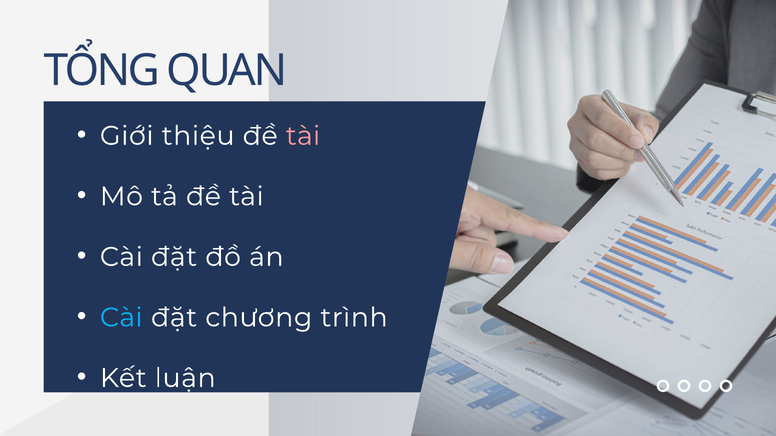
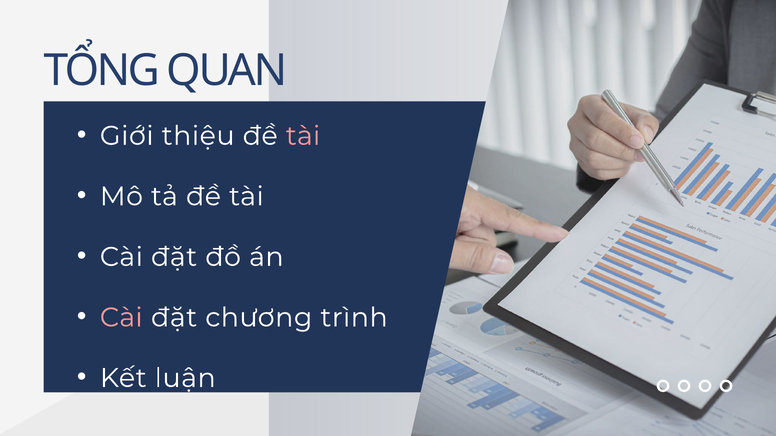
Cài at (121, 318) colour: light blue -> pink
